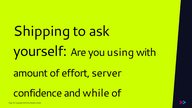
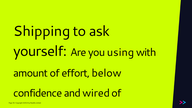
server: server -> below
while: while -> wired
